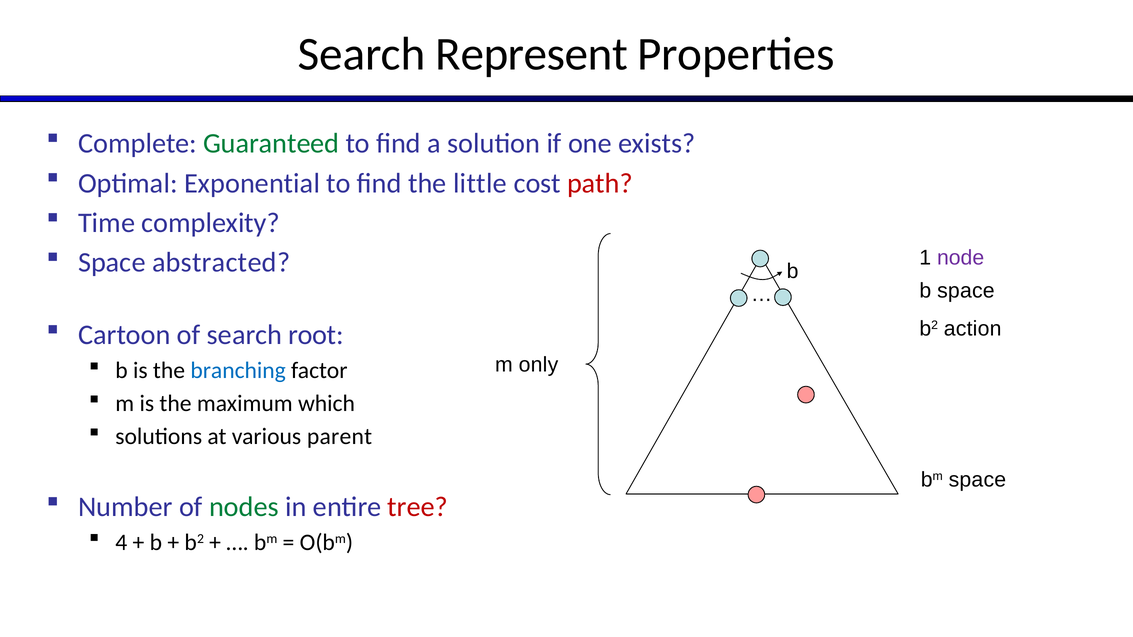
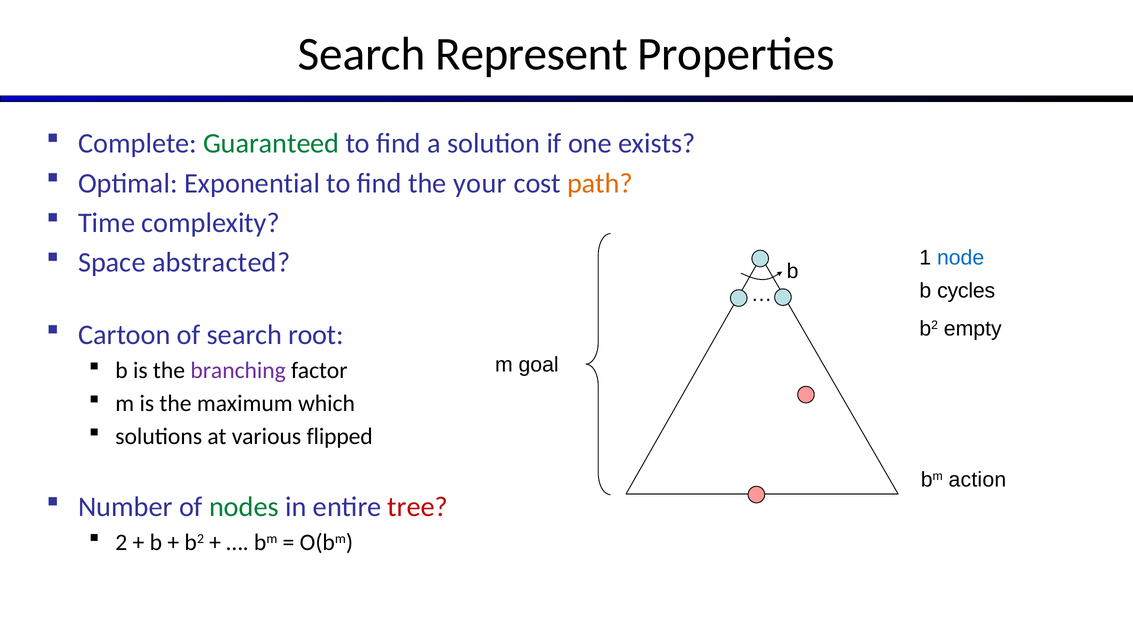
little: little -> your
path colour: red -> orange
node colour: purple -> blue
b space: space -> cycles
action: action -> empty
only: only -> goal
branching colour: blue -> purple
parent: parent -> flipped
bm space: space -> action
4: 4 -> 2
